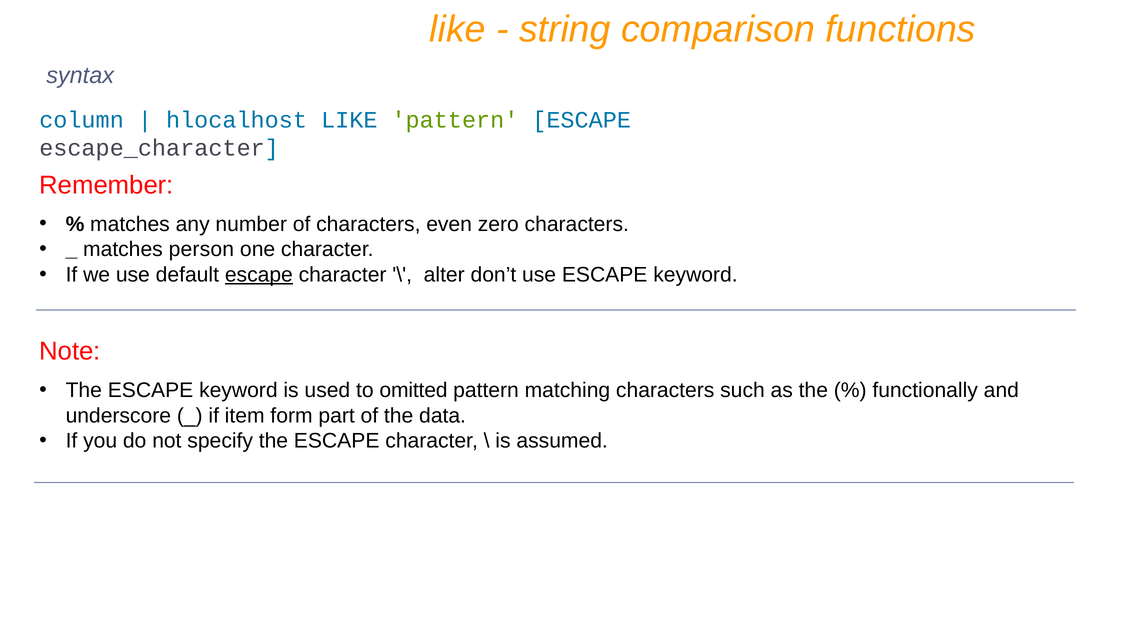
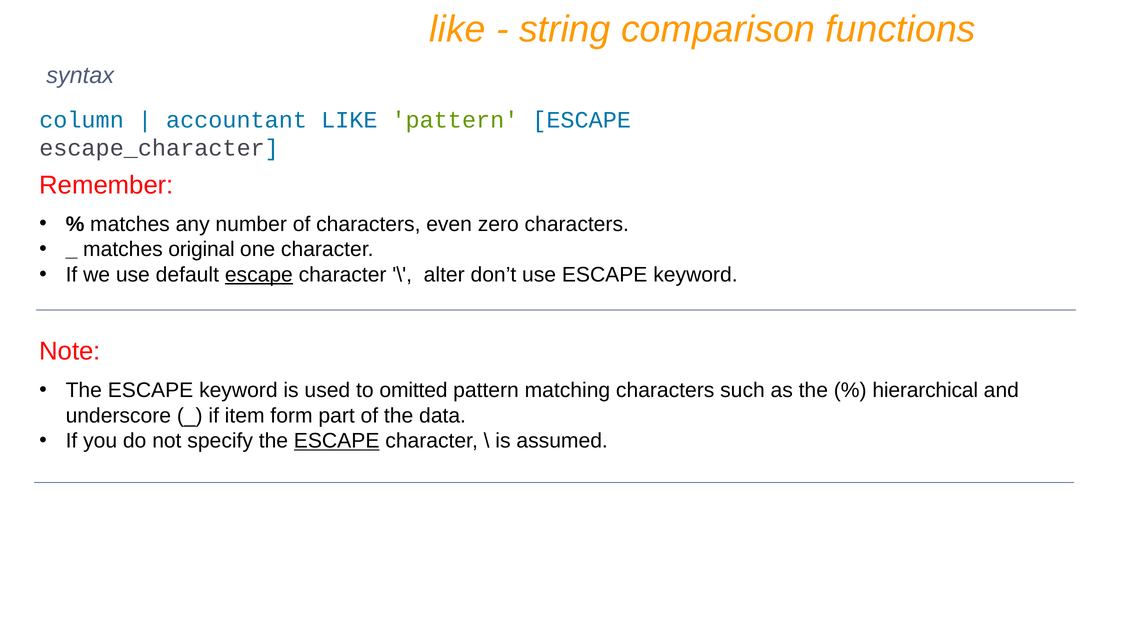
hlocalhost: hlocalhost -> accountant
person: person -> original
functionally: functionally -> hierarchical
ESCAPE at (337, 441) underline: none -> present
